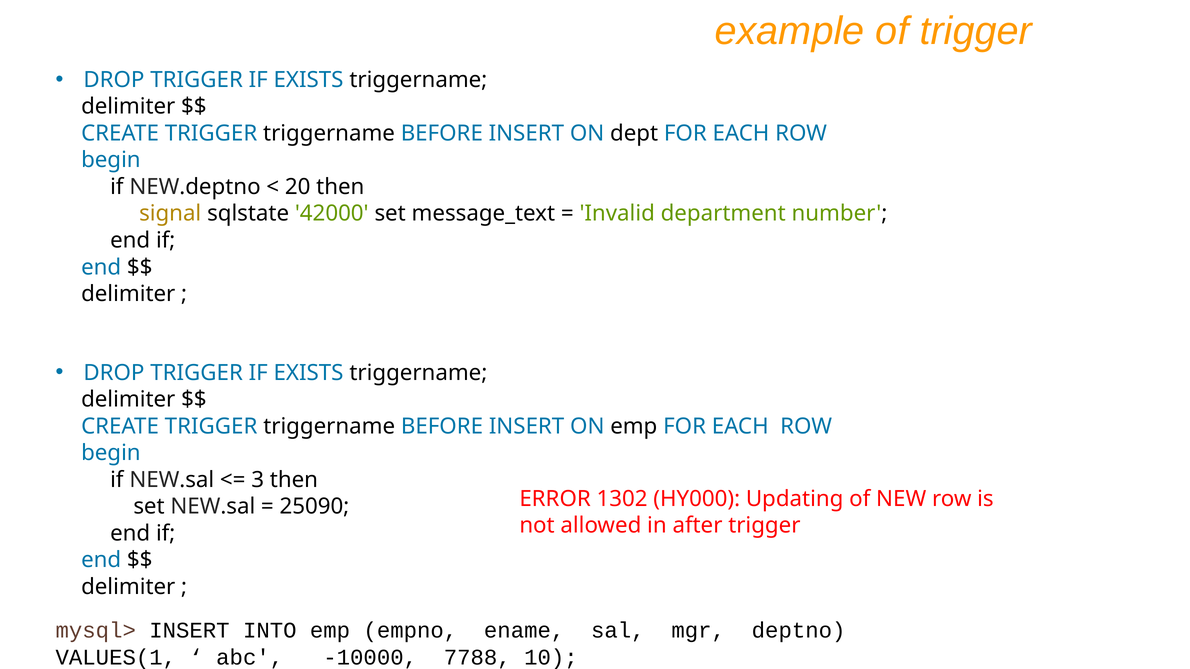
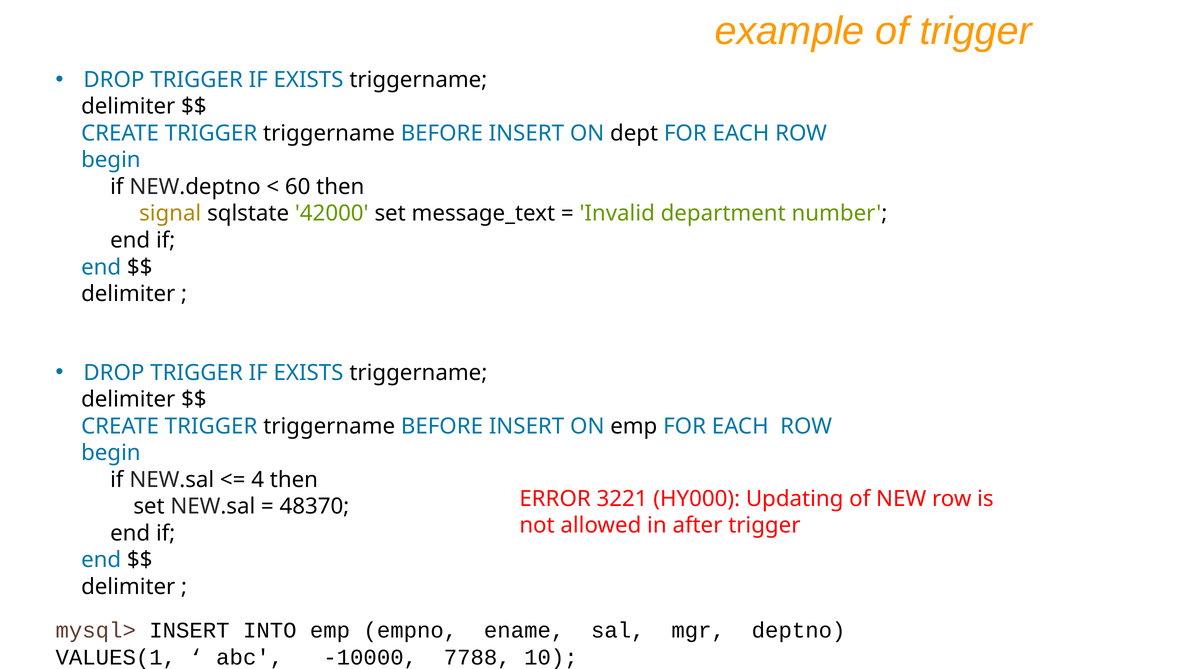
20: 20 -> 60
3: 3 -> 4
1302: 1302 -> 3221
25090: 25090 -> 48370
